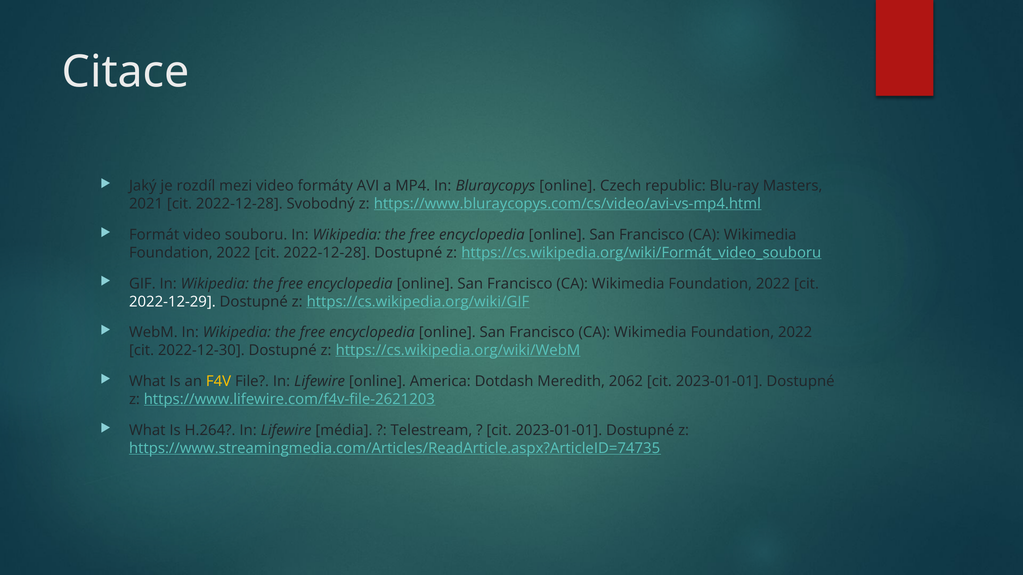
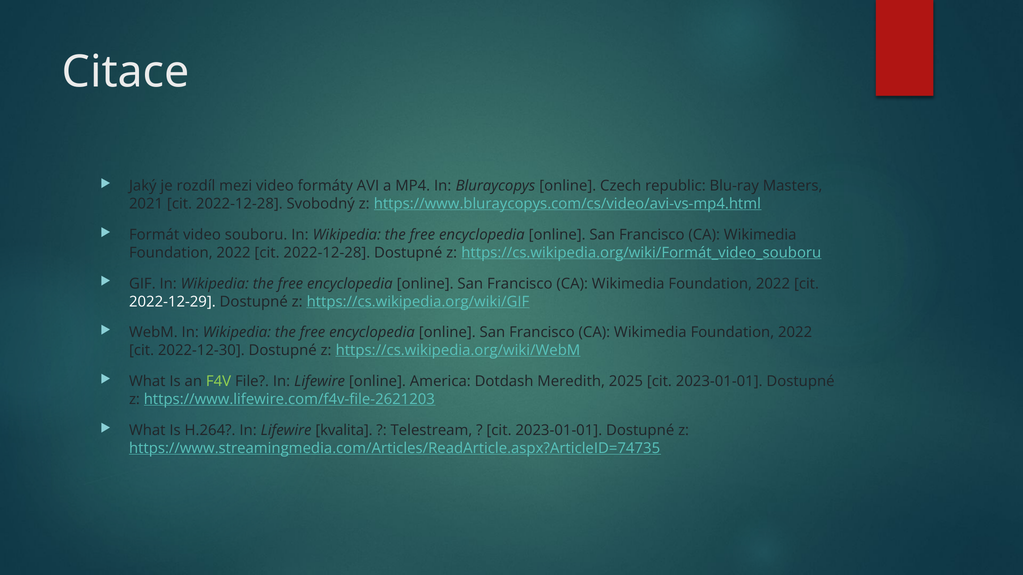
F4V colour: yellow -> light green
2062: 2062 -> 2025
média: média -> kvalita
